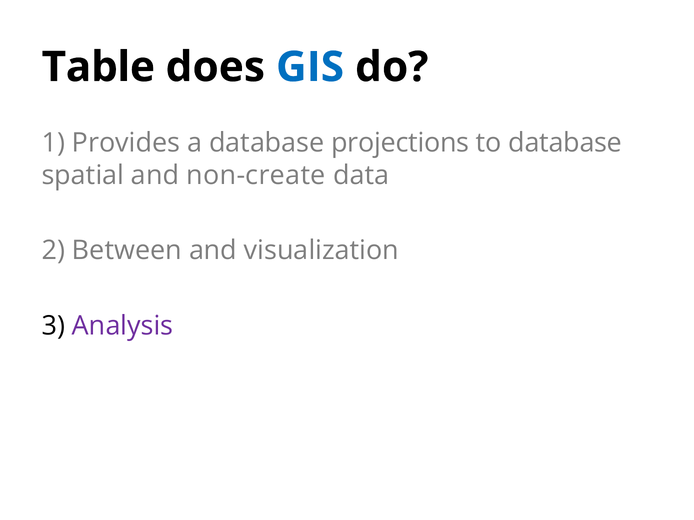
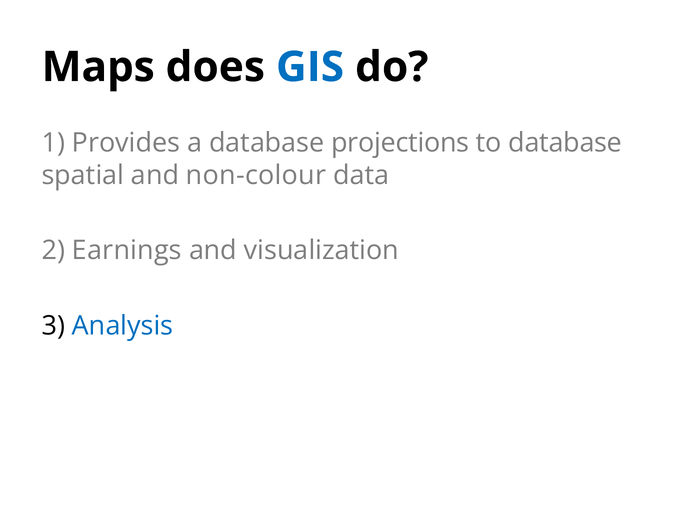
Table: Table -> Maps
non-create: non-create -> non-colour
Between: Between -> Earnings
Analysis colour: purple -> blue
